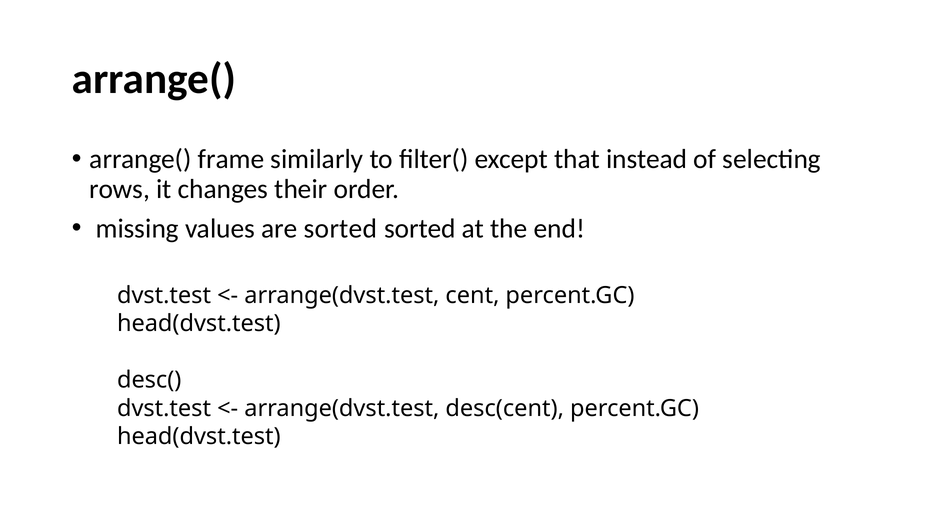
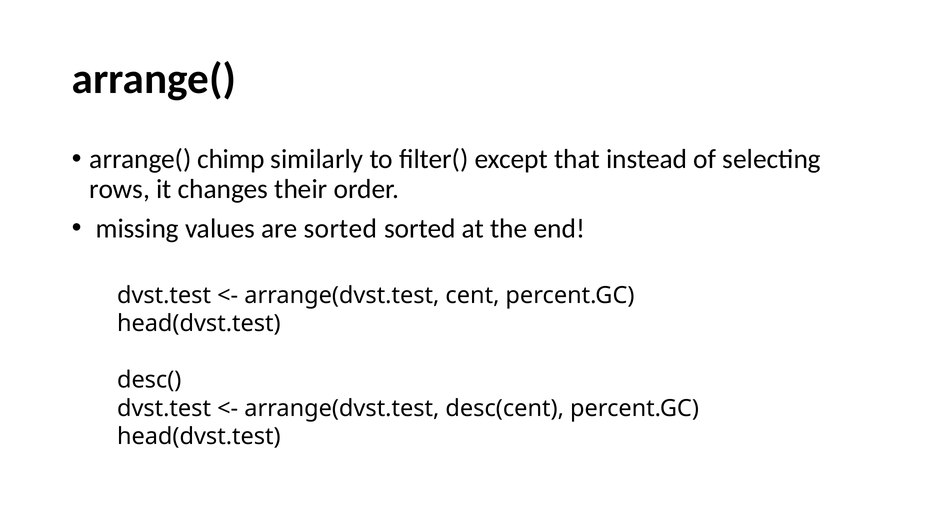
frame: frame -> chimp
